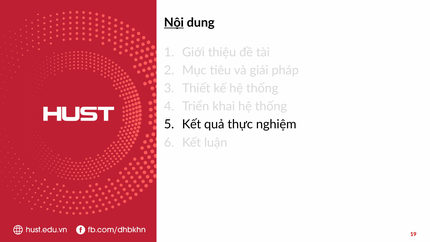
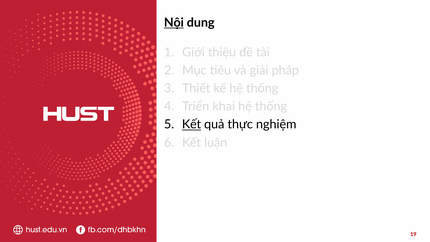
Kết at (192, 124) underline: none -> present
